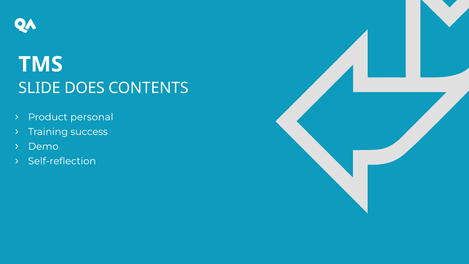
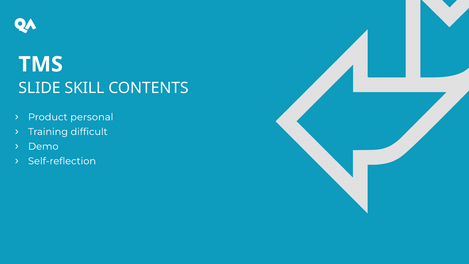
DOES: DOES -> SKILL
success: success -> difficult
